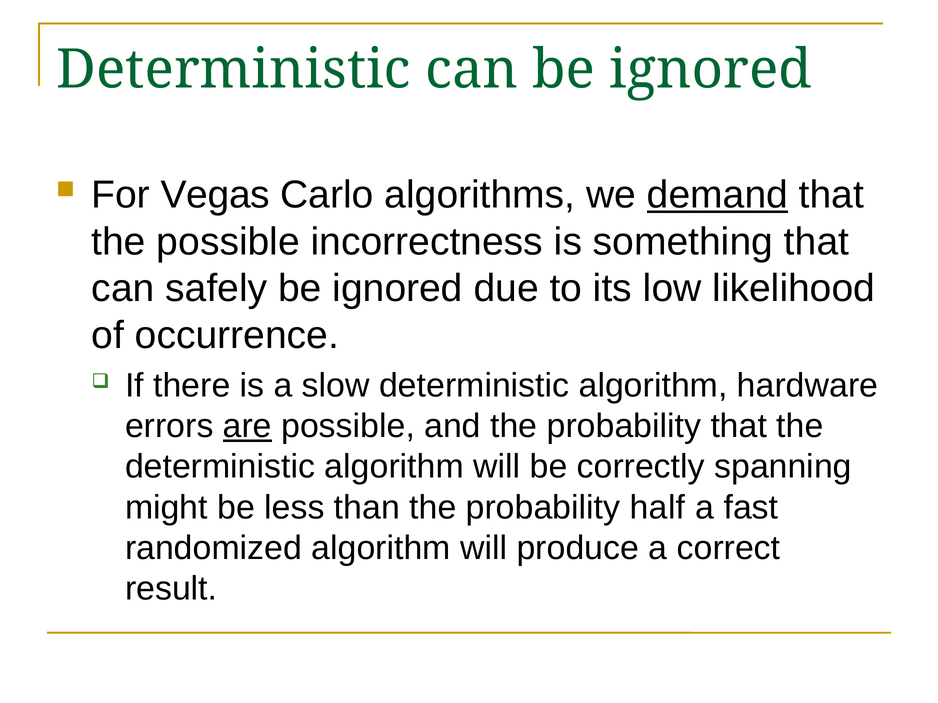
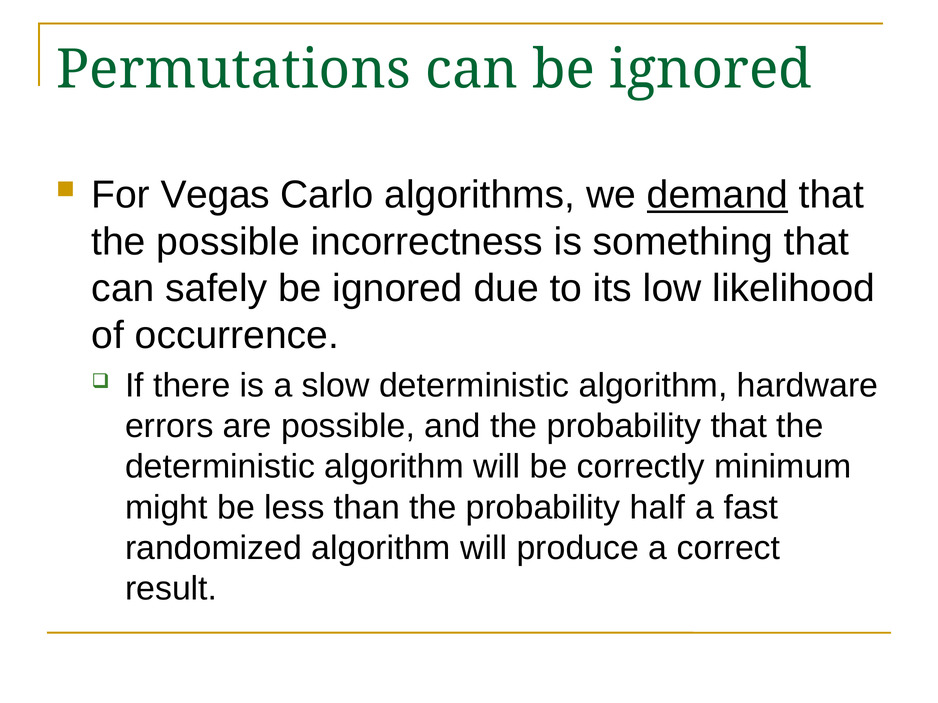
Deterministic at (234, 70): Deterministic -> Permutations
are underline: present -> none
spanning: spanning -> minimum
